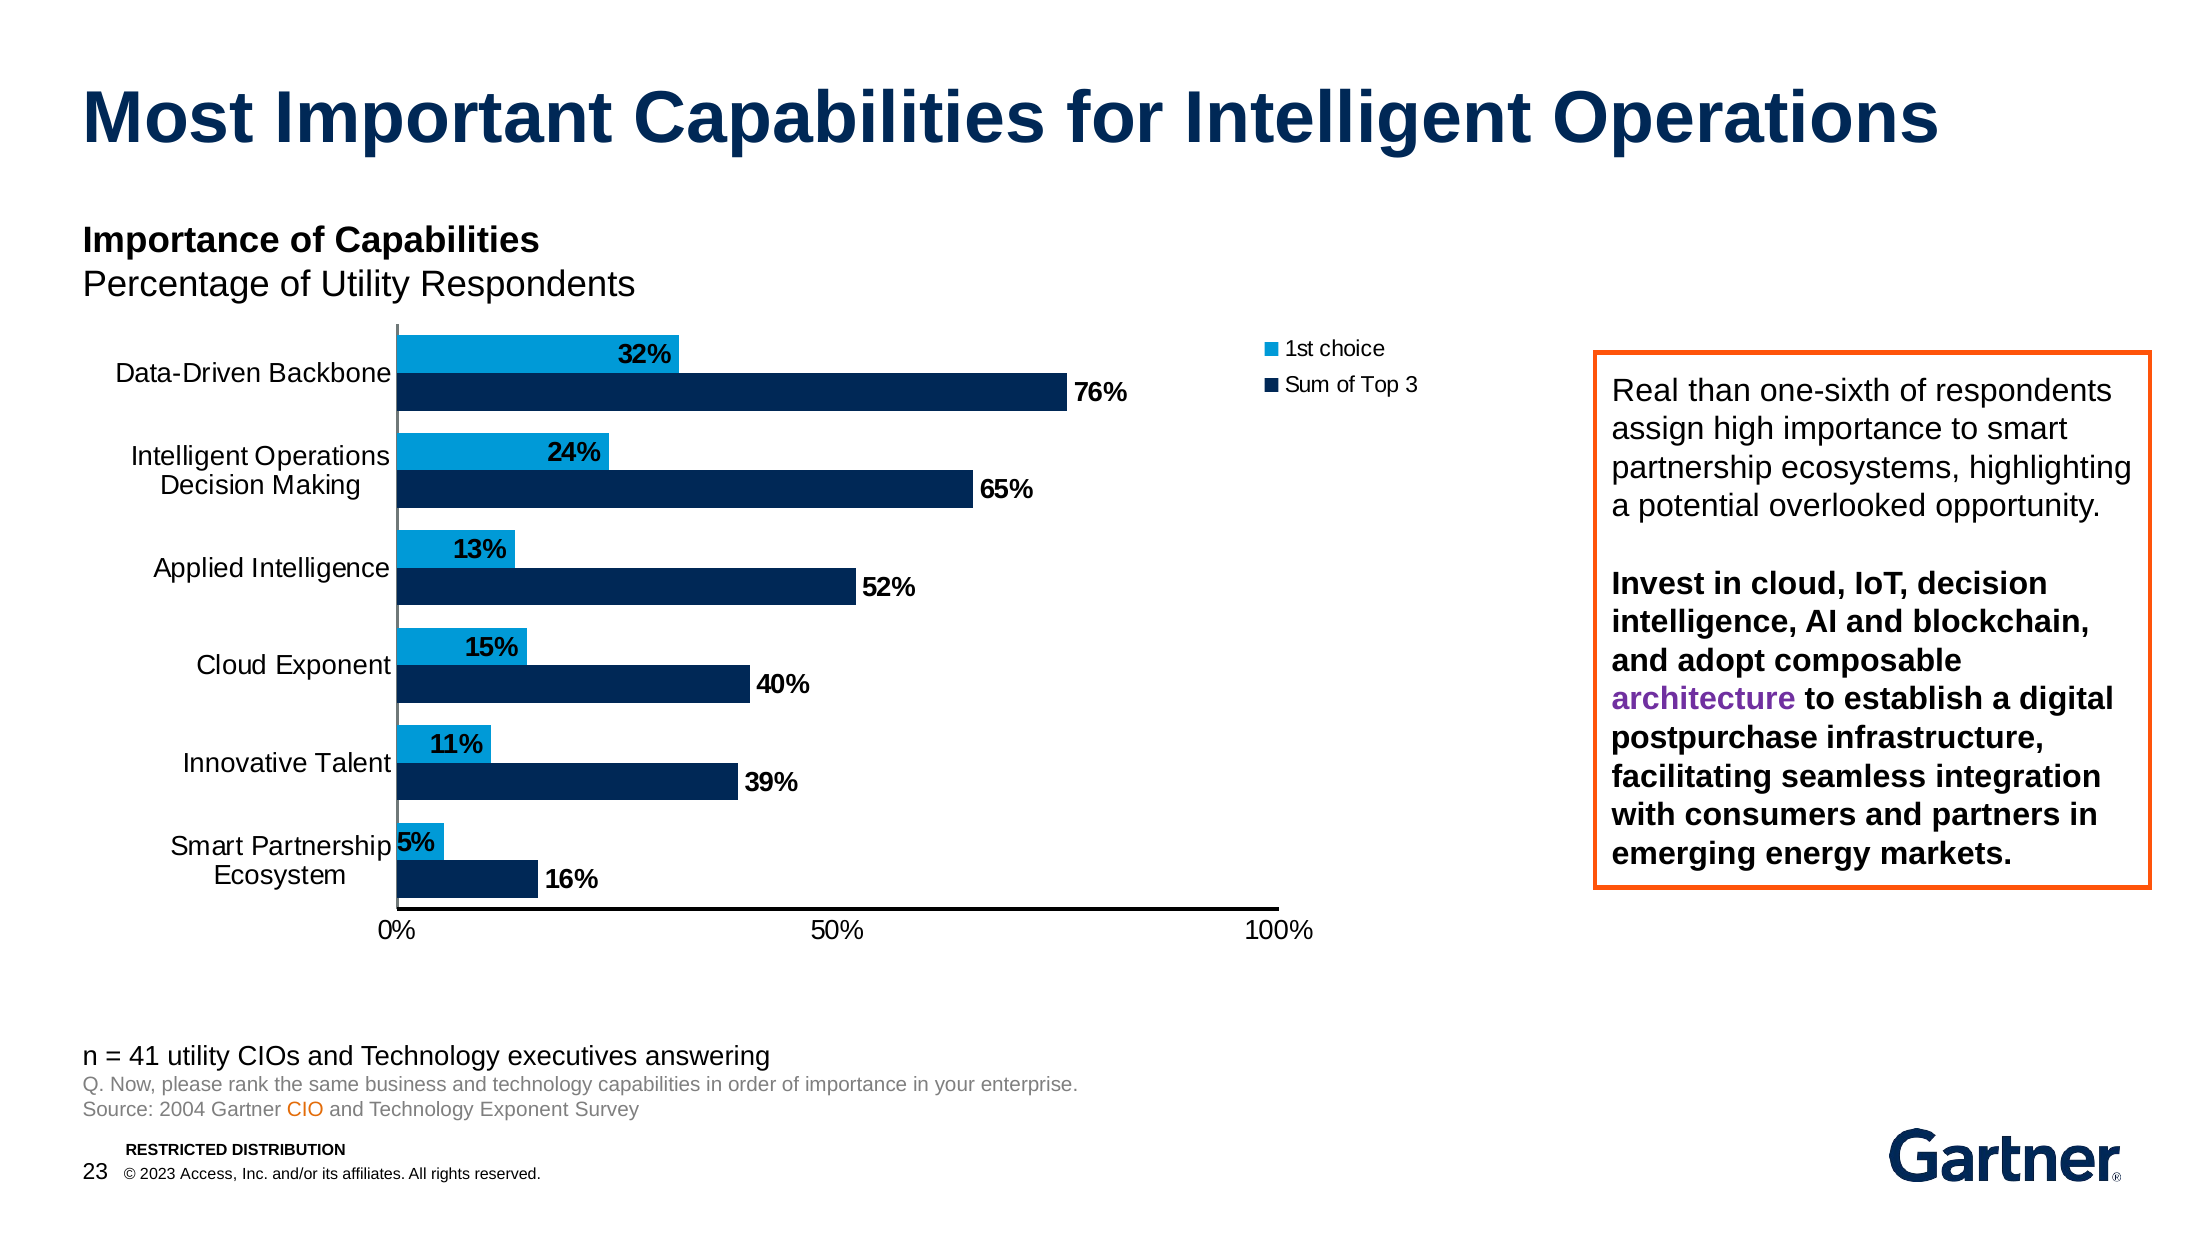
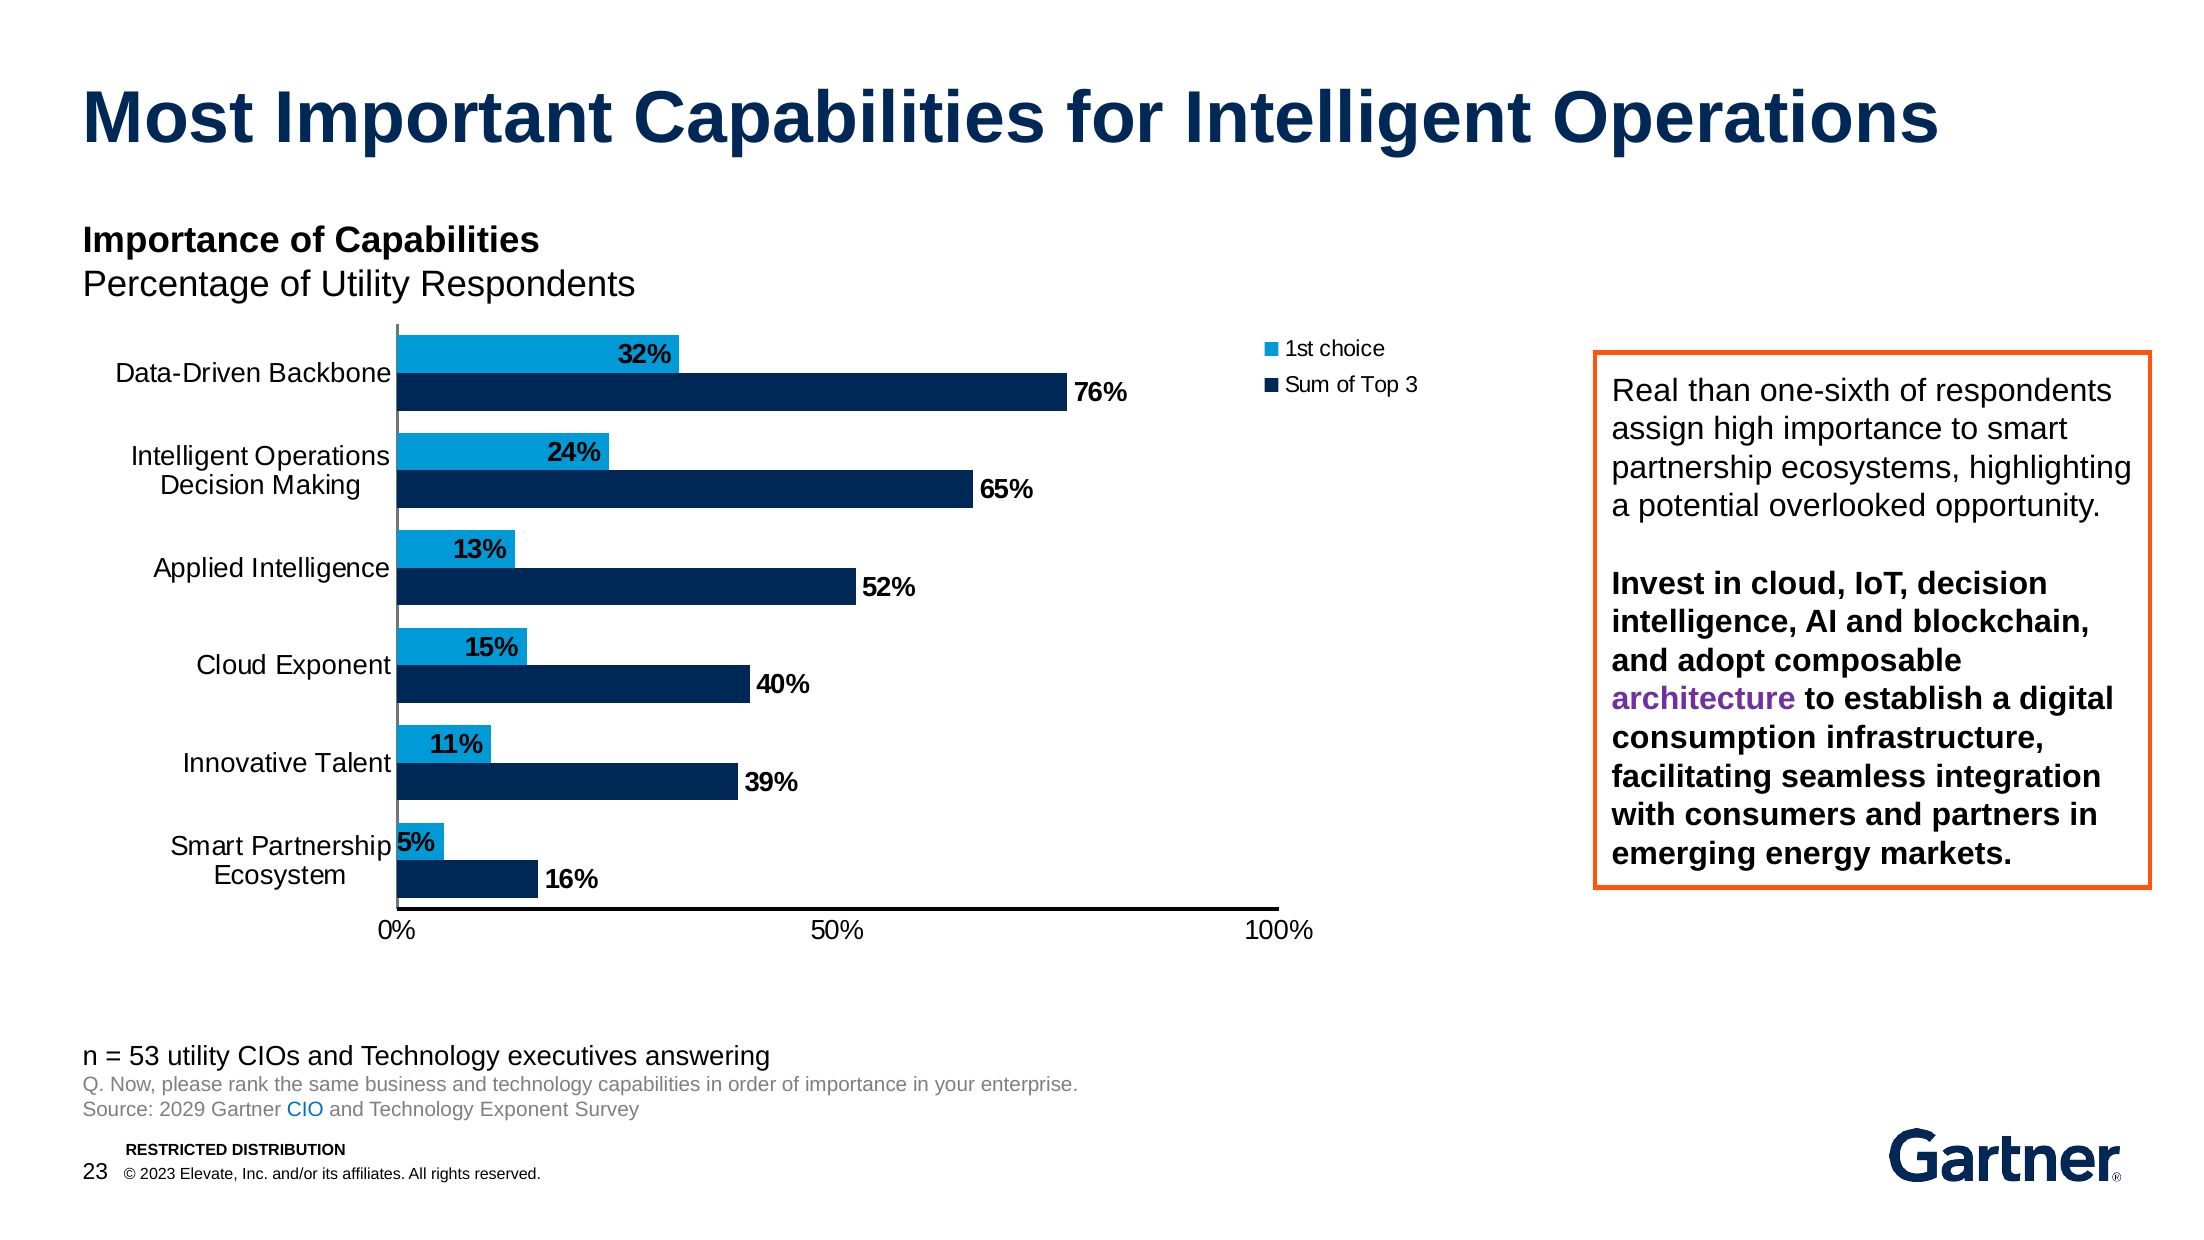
postpurchase: postpurchase -> consumption
41: 41 -> 53
2004: 2004 -> 2029
CIO colour: orange -> blue
Access: Access -> Elevate
